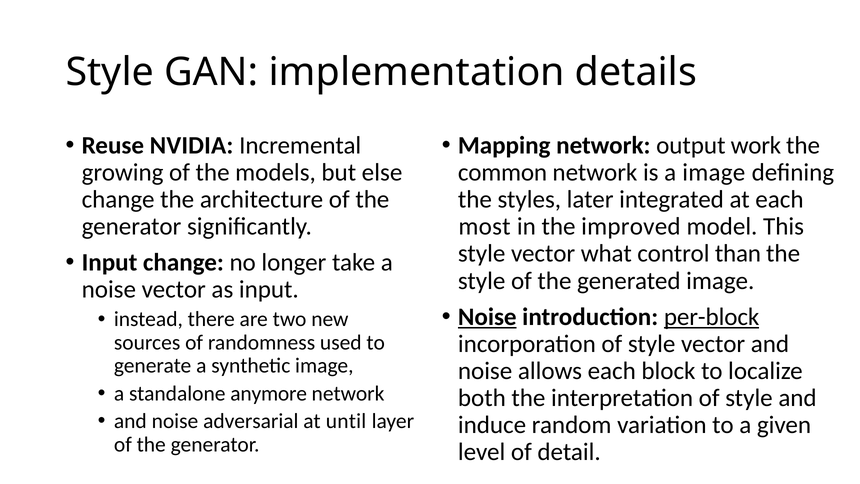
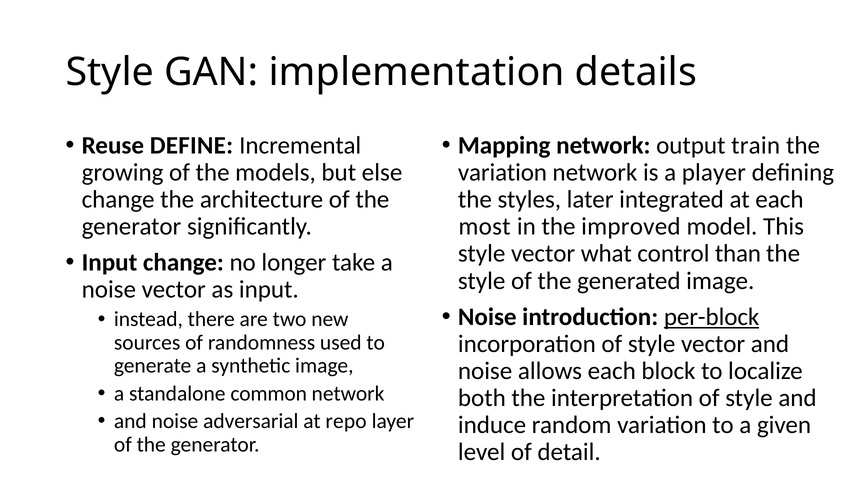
NVIDIA: NVIDIA -> DEFINE
work: work -> train
common at (503, 172): common -> variation
a image: image -> player
Noise at (487, 317) underline: present -> none
anymore: anymore -> common
until: until -> repo
